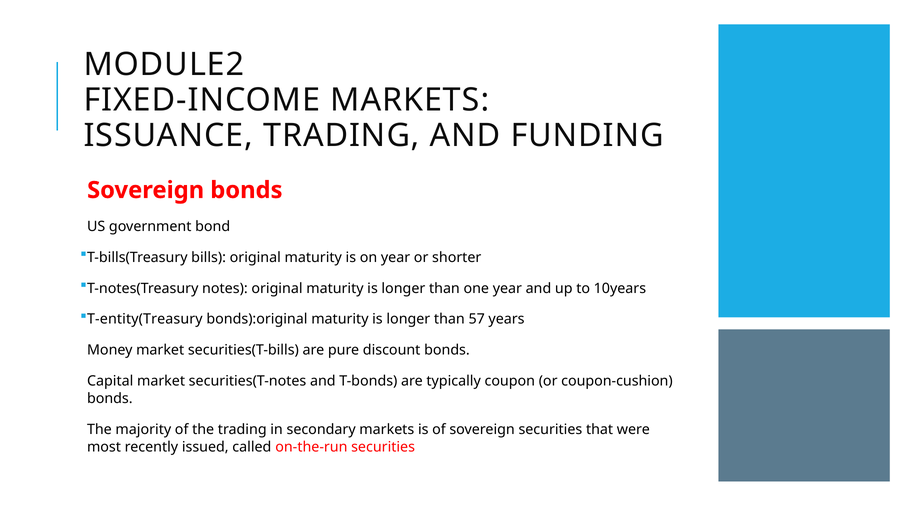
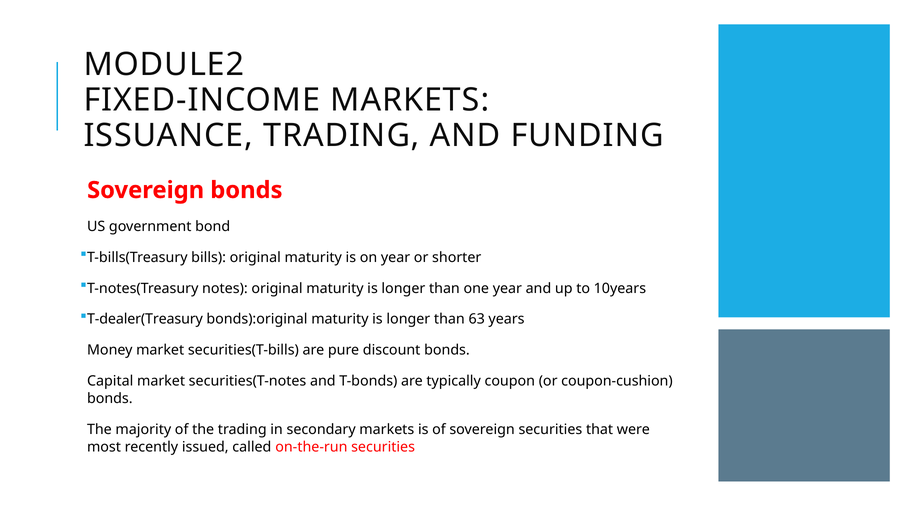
T-entity(Treasury: T-entity(Treasury -> T-dealer(Treasury
57: 57 -> 63
